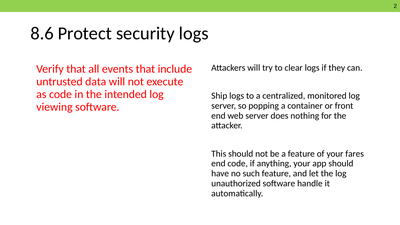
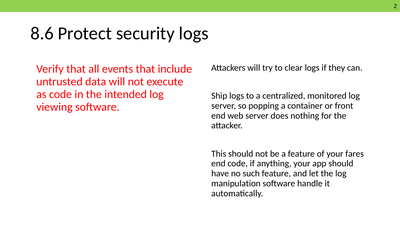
unauthorized: unauthorized -> manipulation
